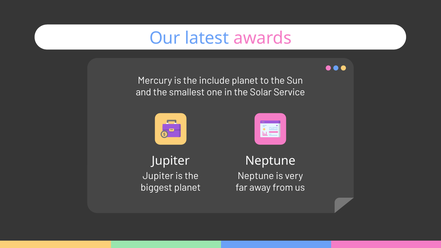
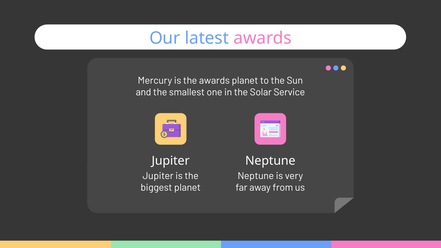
the include: include -> awards
